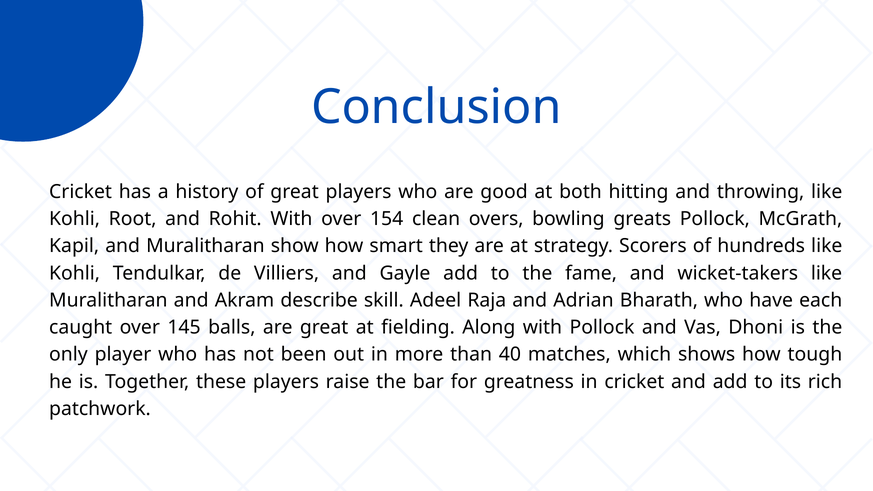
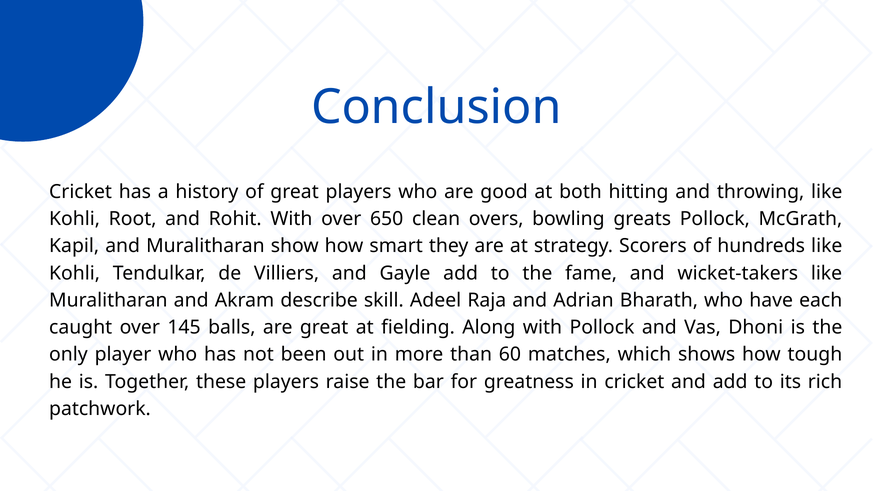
154: 154 -> 650
40: 40 -> 60
